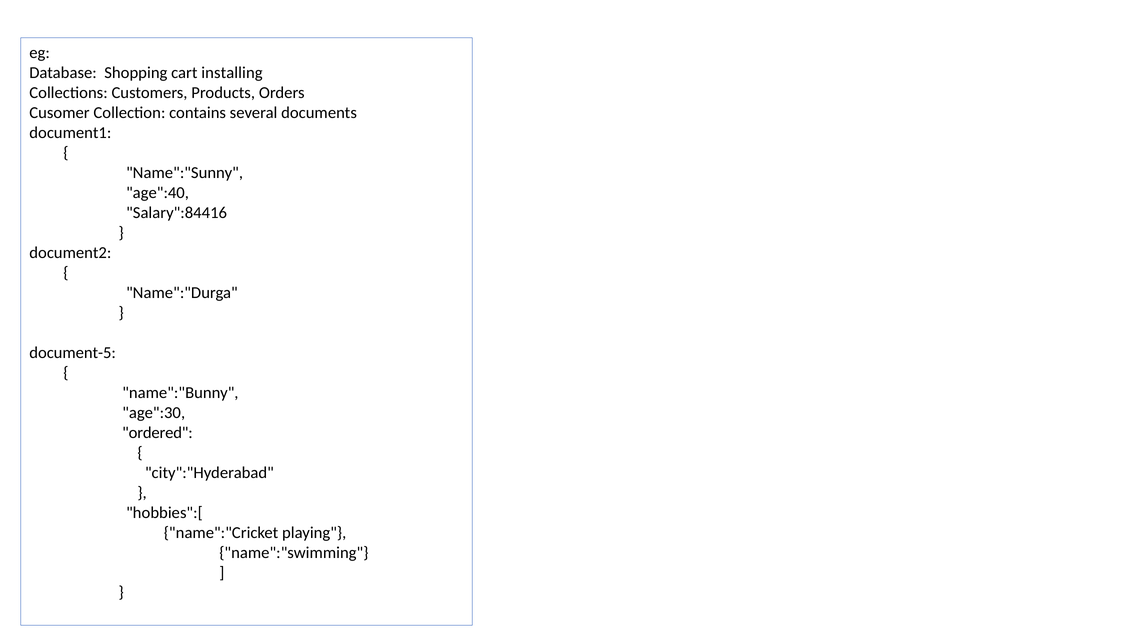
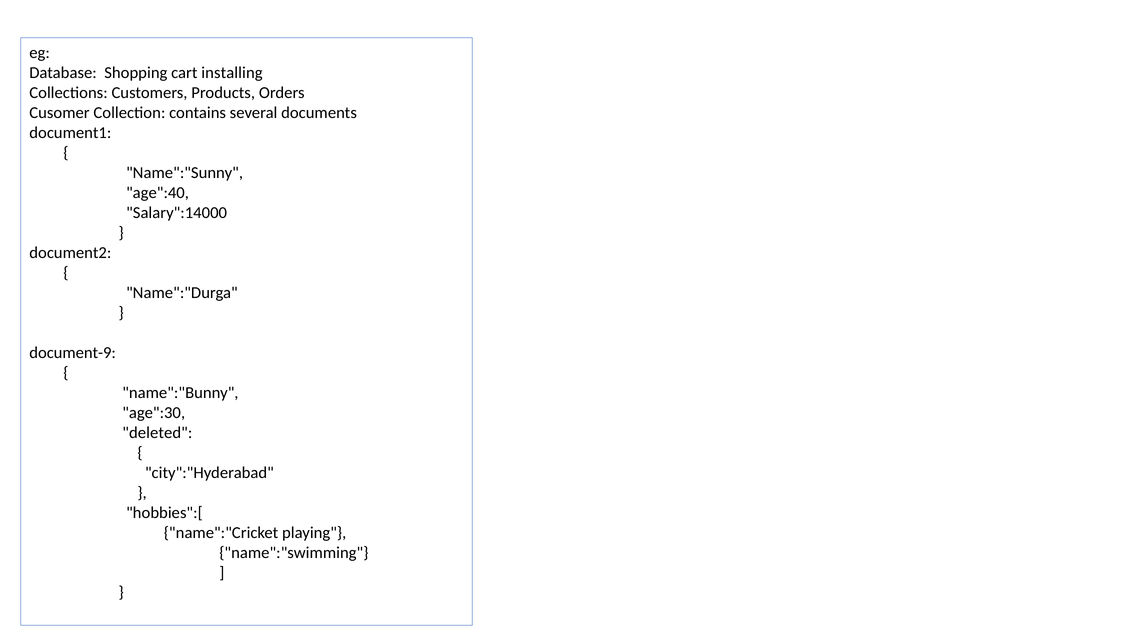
Salary":84416: Salary":84416 -> Salary":14000
document-5: document-5 -> document-9
ordered: ordered -> deleted
